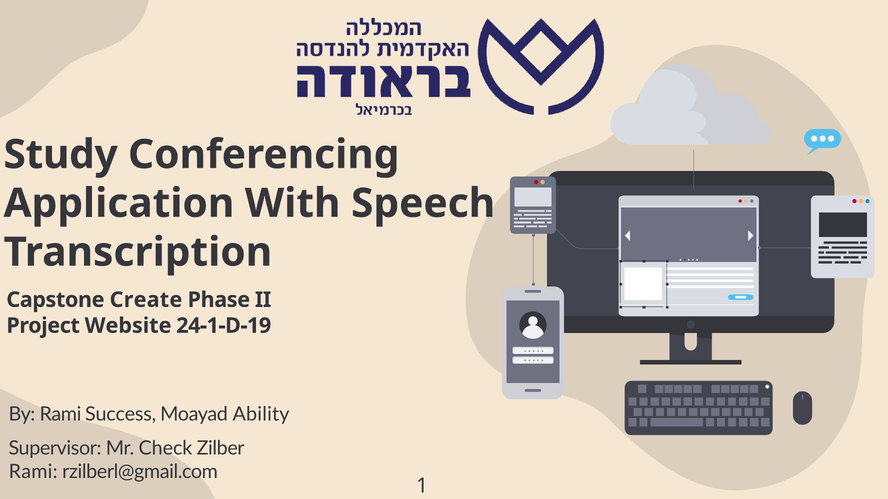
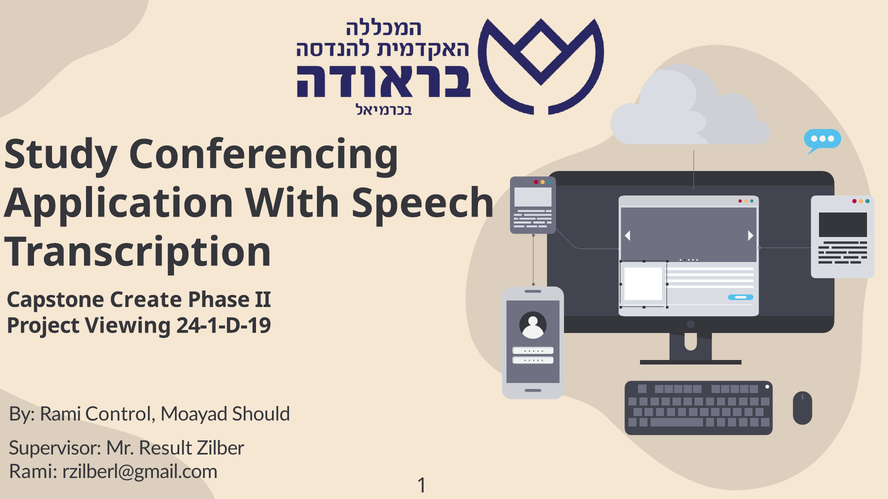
Website: Website -> Viewing
Success: Success -> Control
Ability: Ability -> Should
Check: Check -> Result
